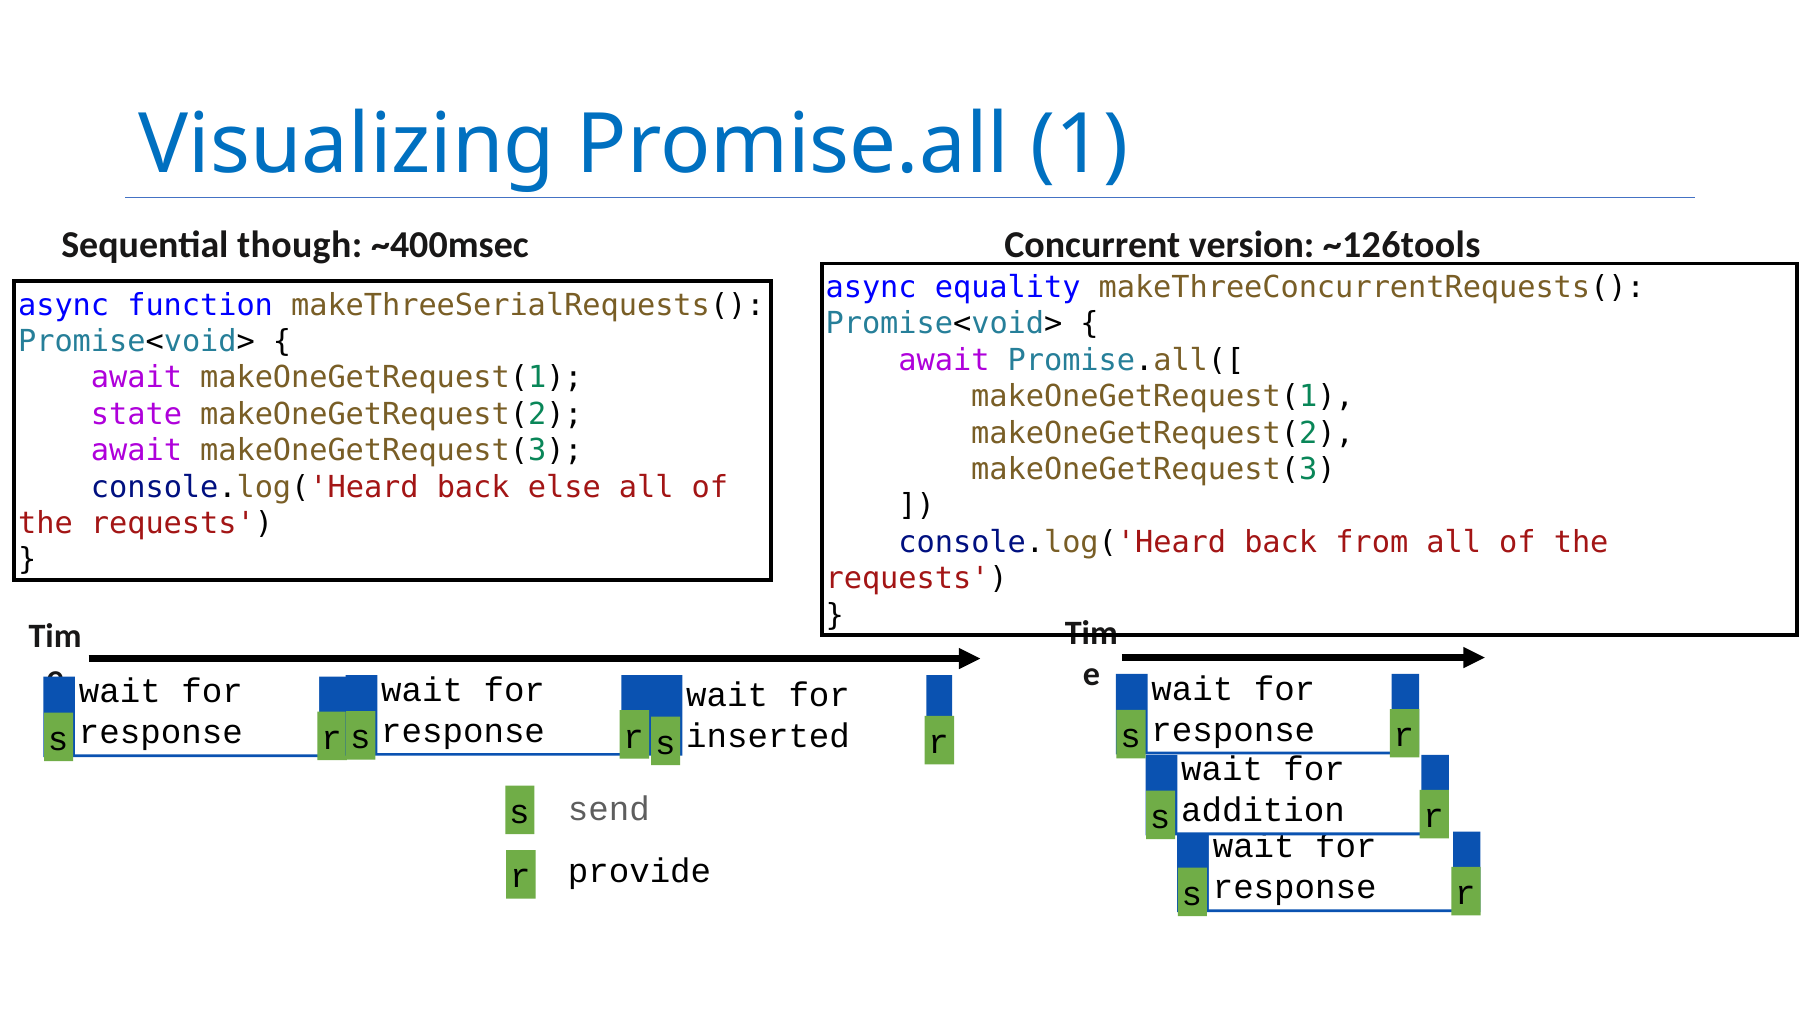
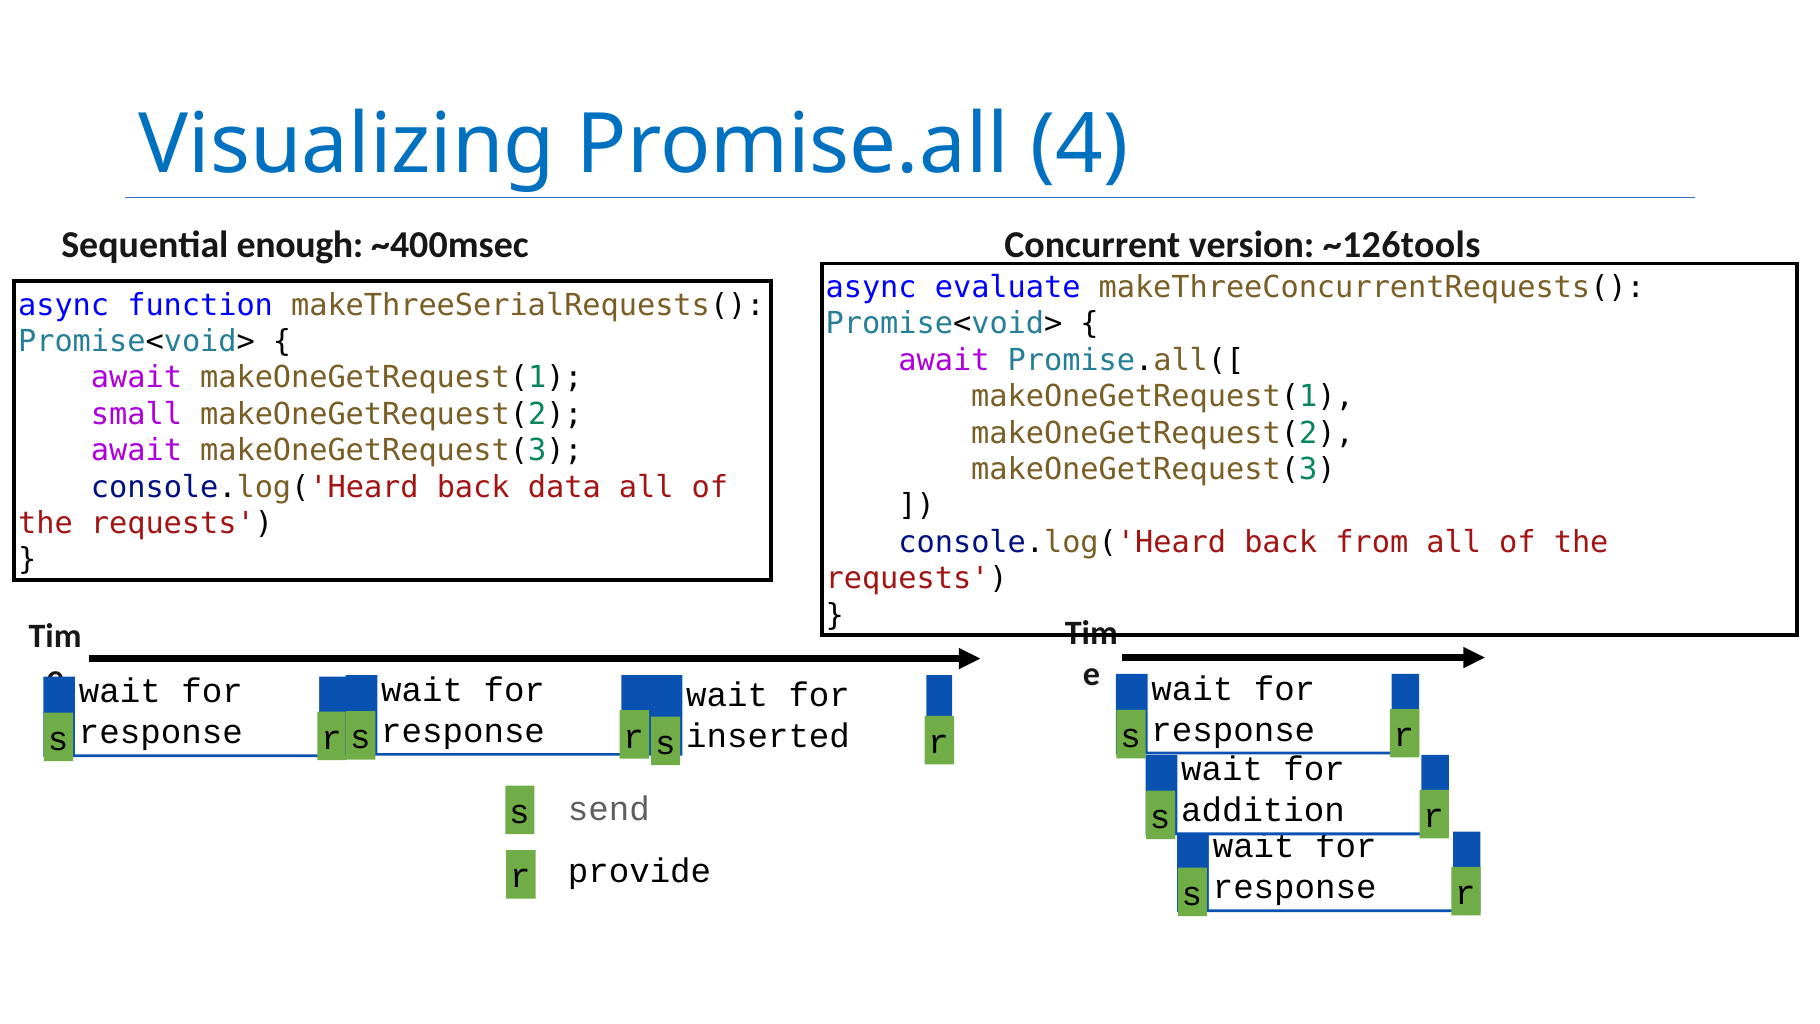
1: 1 -> 4
though: though -> enough
equality: equality -> evaluate
state: state -> small
else: else -> data
